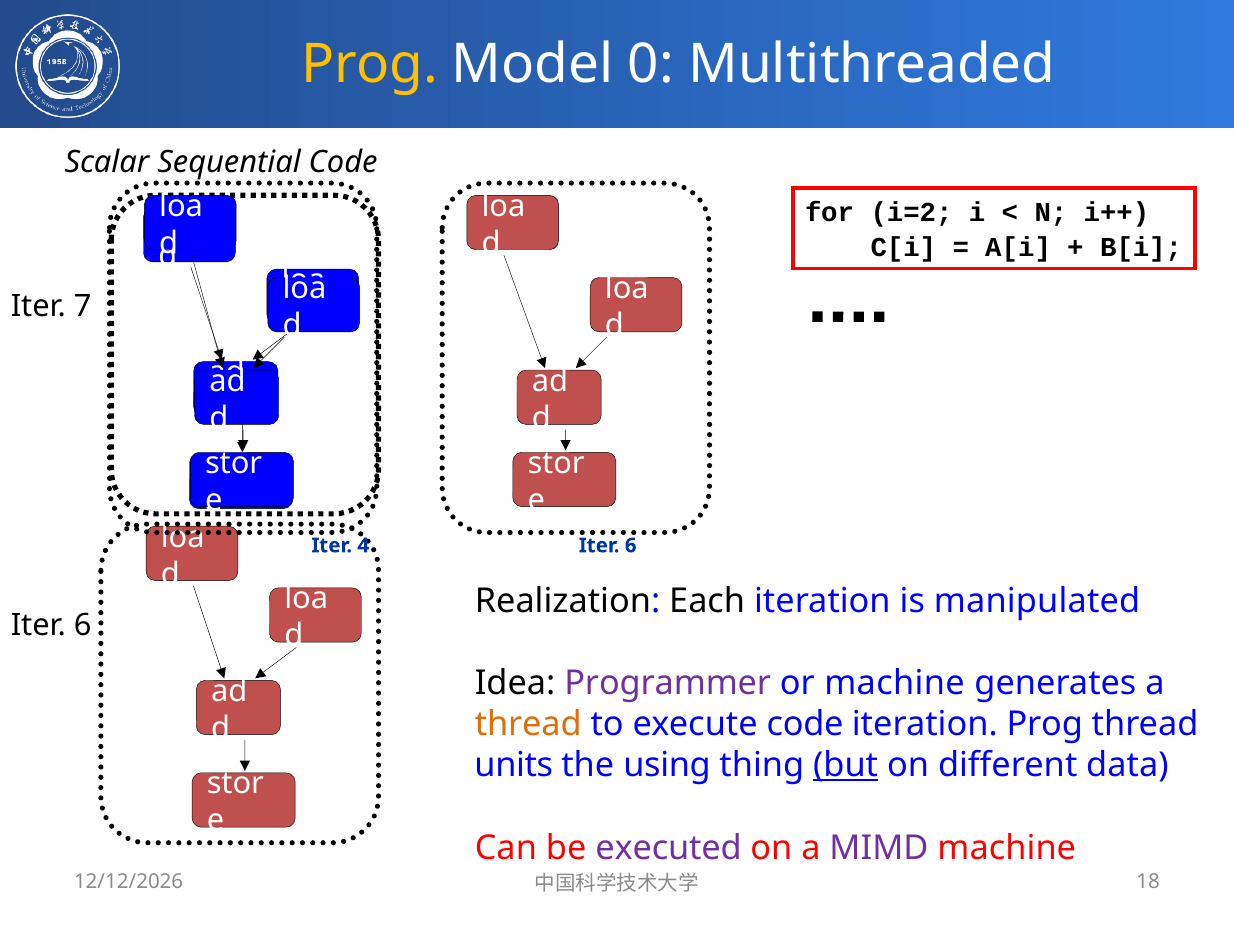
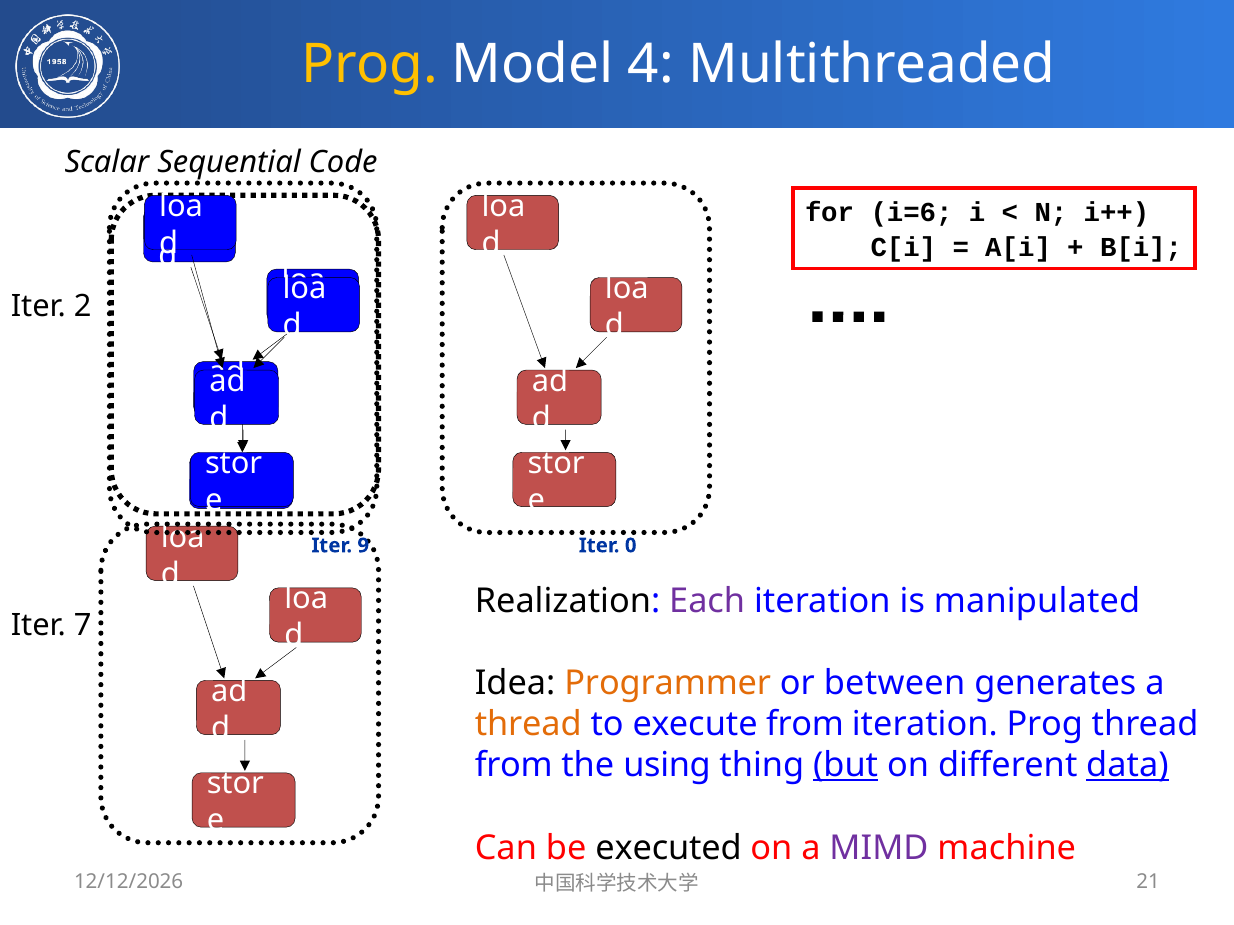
0: 0 -> 4
i=2: i=2 -> i=6
7: 7 -> 2
4: 4 -> 9
6 at (631, 546): 6 -> 0
Each colour: black -> purple
6 at (83, 625): 6 -> 7
Programmer colour: purple -> orange
or machine: machine -> between
execute code: code -> from
units at (514, 766): units -> from
data underline: none -> present
executed colour: purple -> black
18: 18 -> 21
